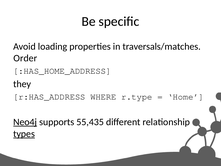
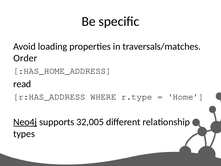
they: they -> read
55,435: 55,435 -> 32,005
types underline: present -> none
